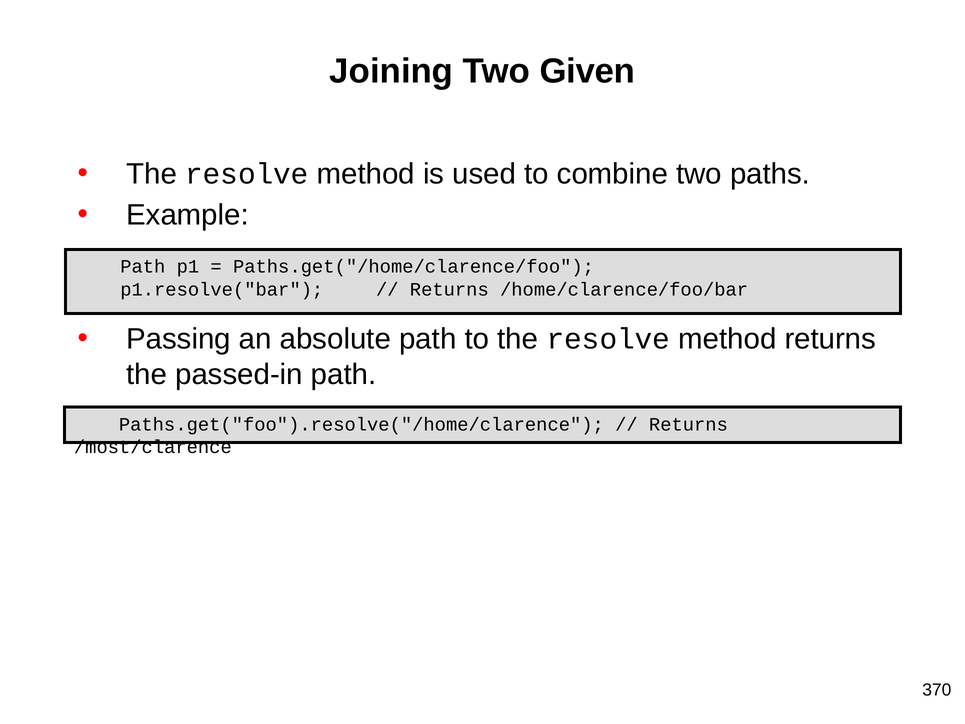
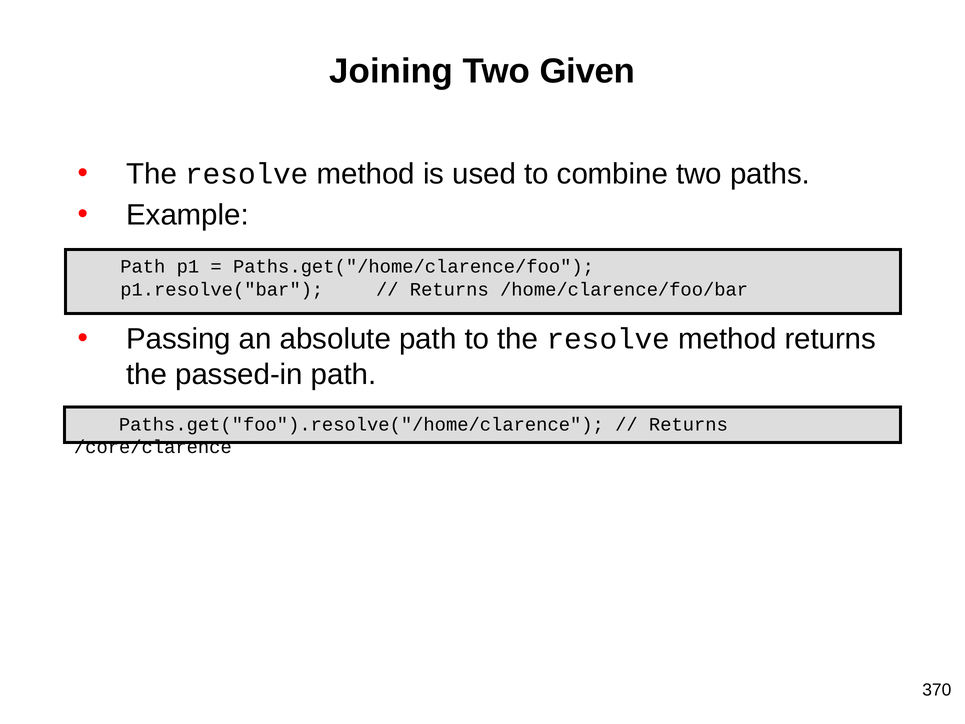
/most/clarence: /most/clarence -> /core/clarence
